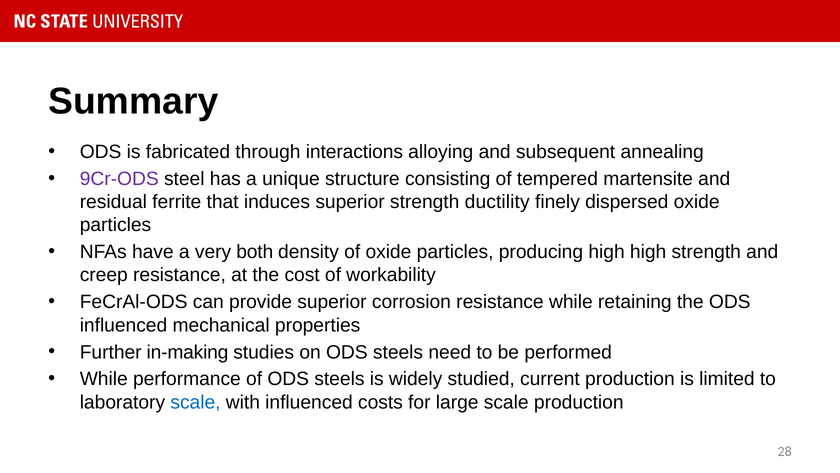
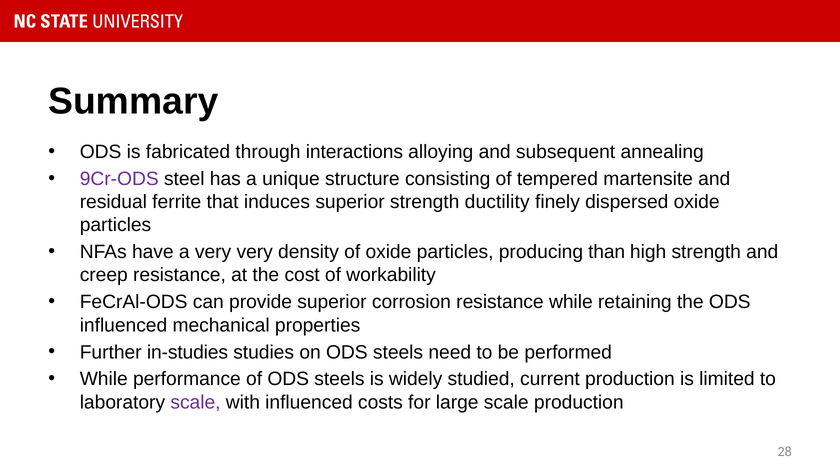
very both: both -> very
producing high: high -> than
in-making: in-making -> in-studies
scale at (195, 402) colour: blue -> purple
